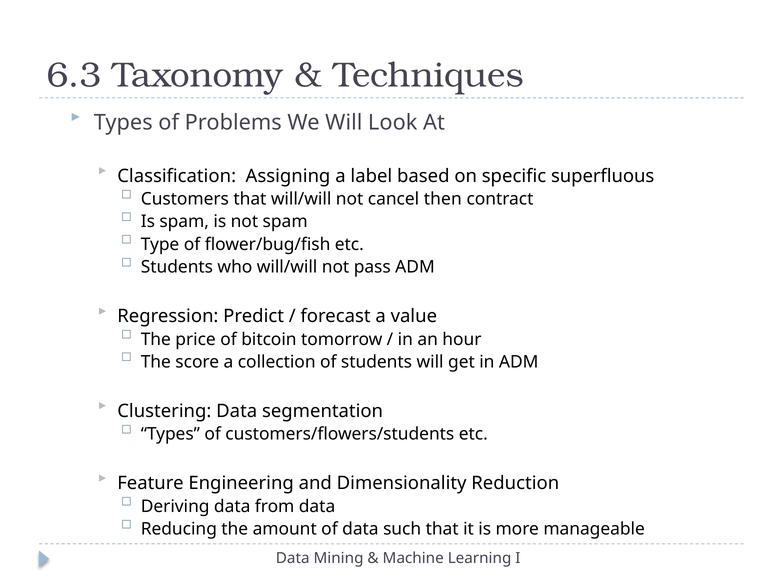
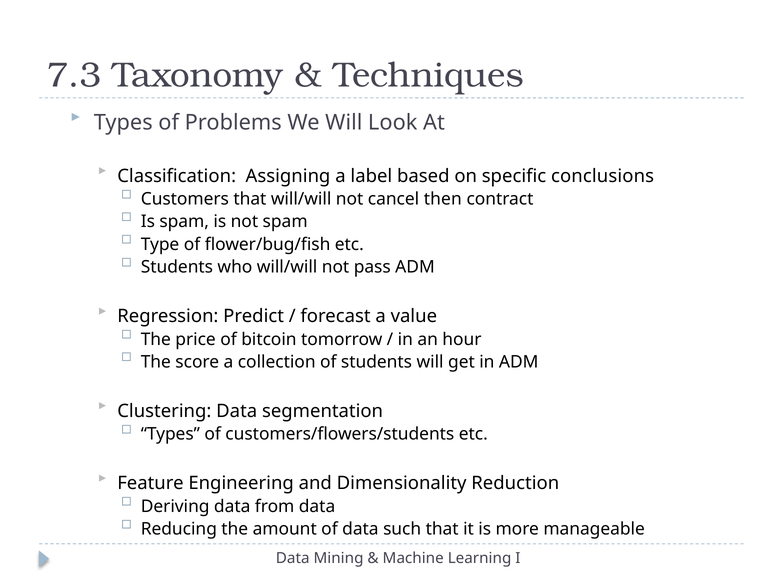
6.3: 6.3 -> 7.3
superfluous: superfluous -> conclusions
